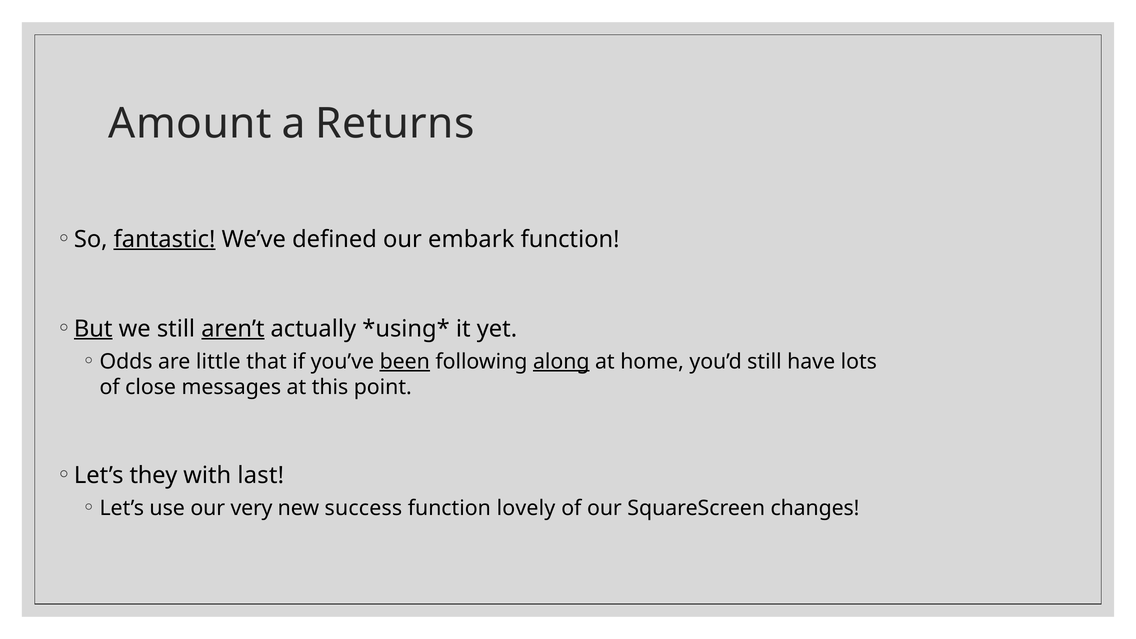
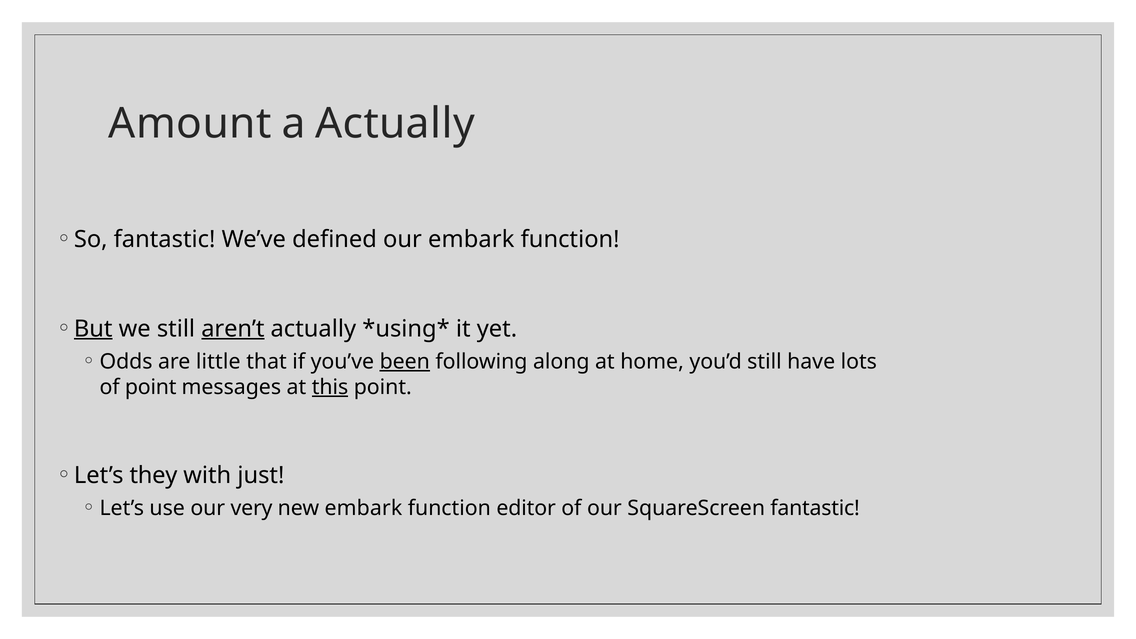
a Returns: Returns -> Actually
fantastic at (165, 239) underline: present -> none
along underline: present -> none
of close: close -> point
this underline: none -> present
last: last -> just
new success: success -> embark
lovely: lovely -> editor
SquareScreen changes: changes -> fantastic
